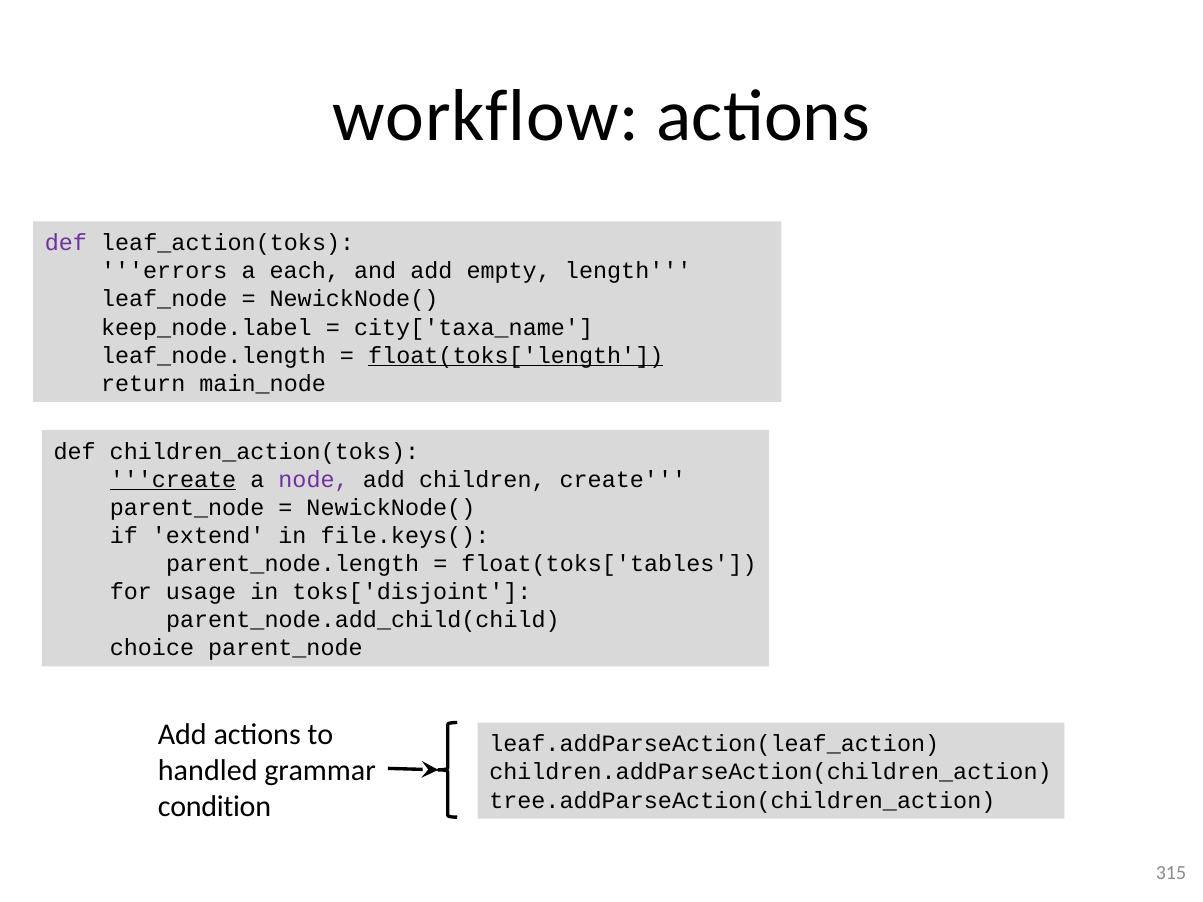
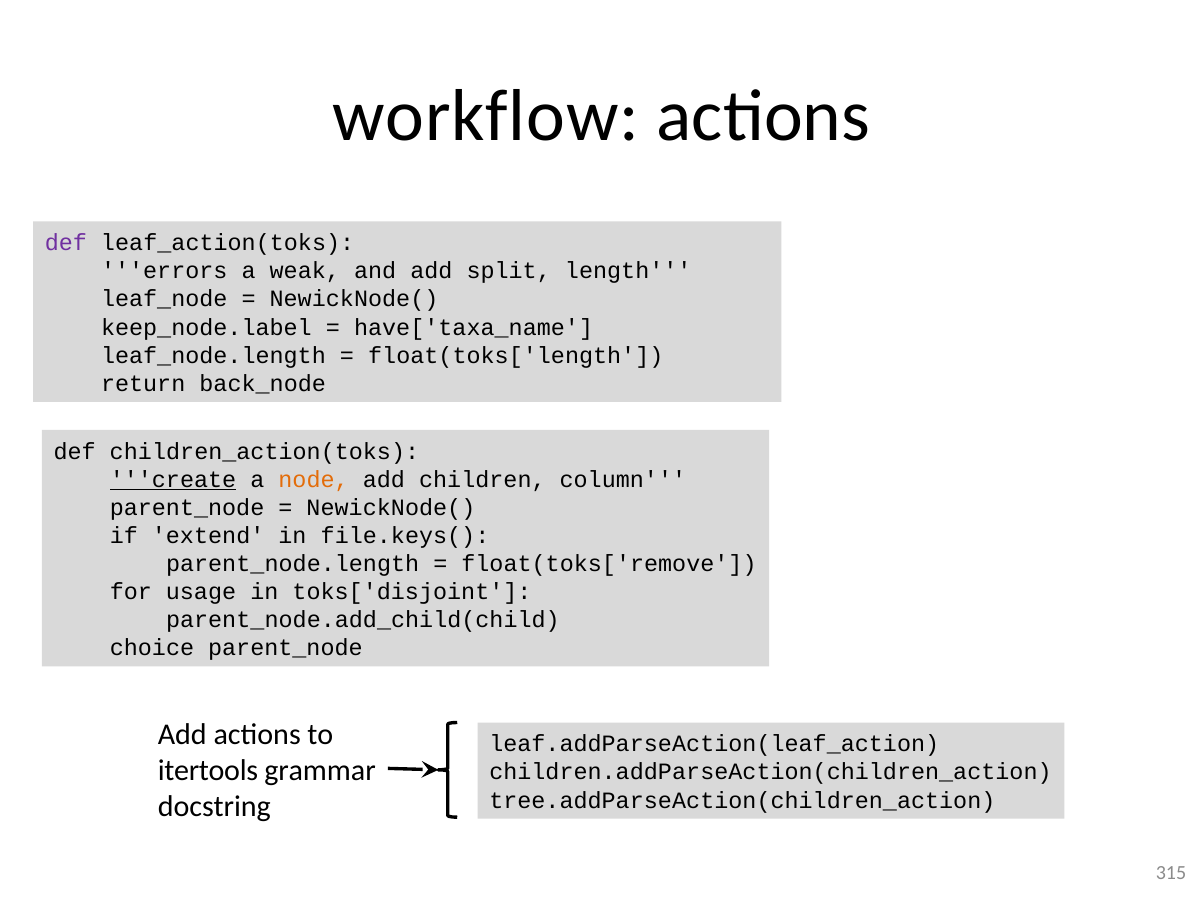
each: each -> weak
empty: empty -> split
city['taxa_name: city['taxa_name -> have['taxa_name
float(toks['length underline: present -> none
main_node: main_node -> back_node
node colour: purple -> orange
children create: create -> column
float(toks['tables: float(toks['tables -> float(toks['remove
handled: handled -> itertools
condition: condition -> docstring
